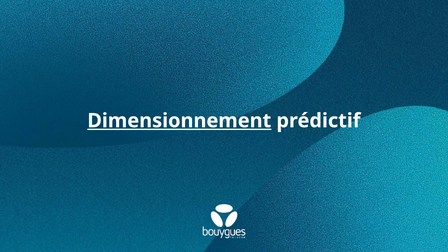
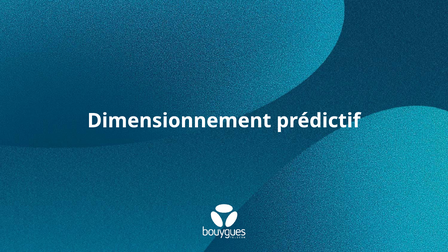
Dimensionnement underline: present -> none
